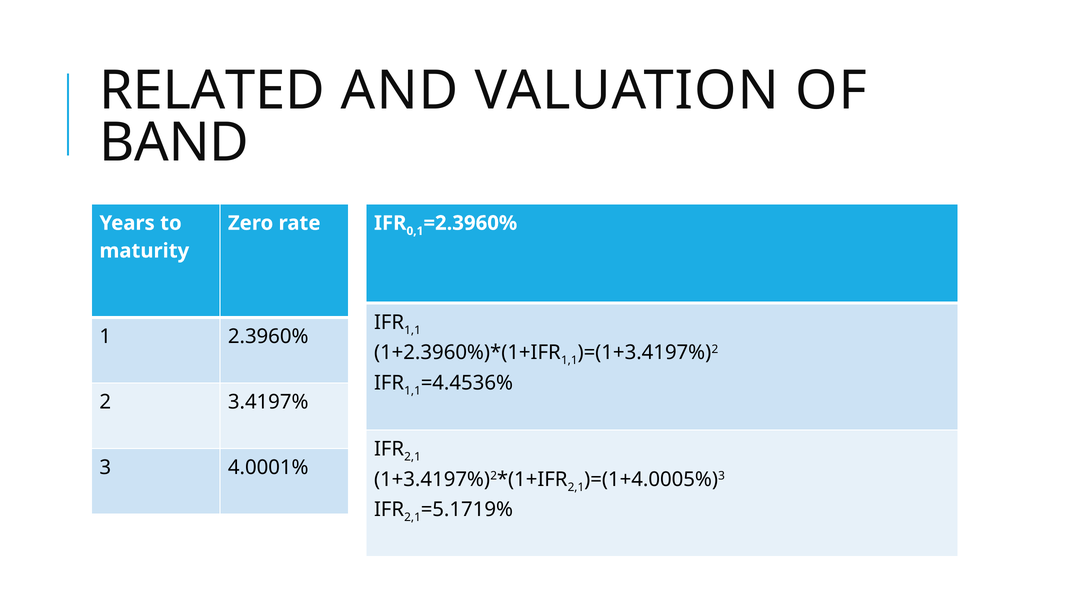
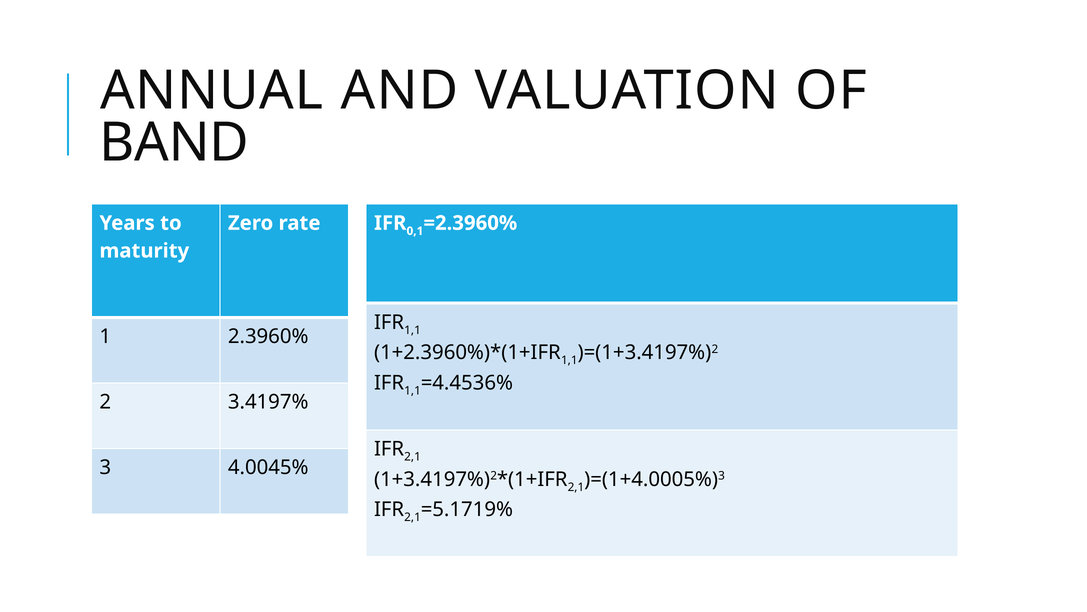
RELATED: RELATED -> ANNUAL
4.0001%: 4.0001% -> 4.0045%
